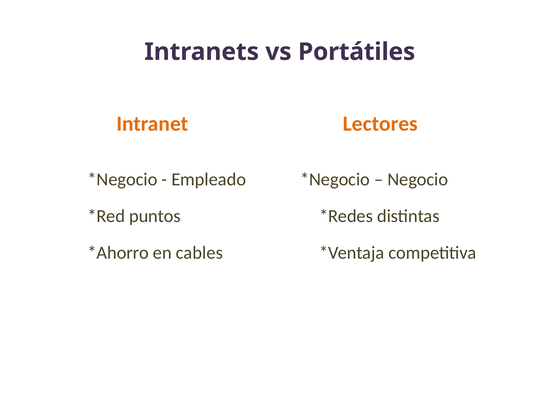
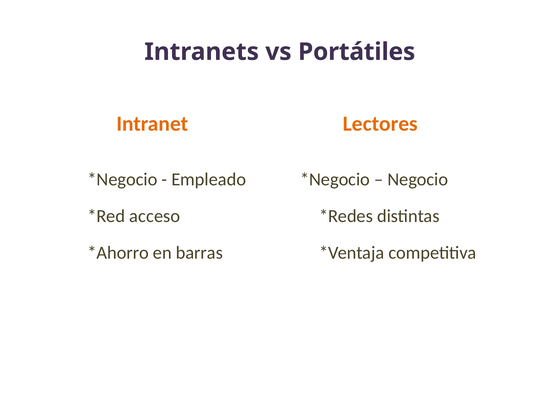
puntos: puntos -> acceso
cables: cables -> barras
